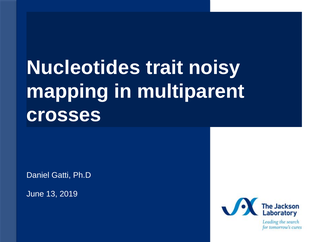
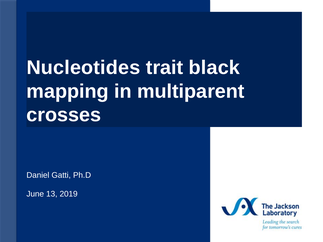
noisy: noisy -> black
